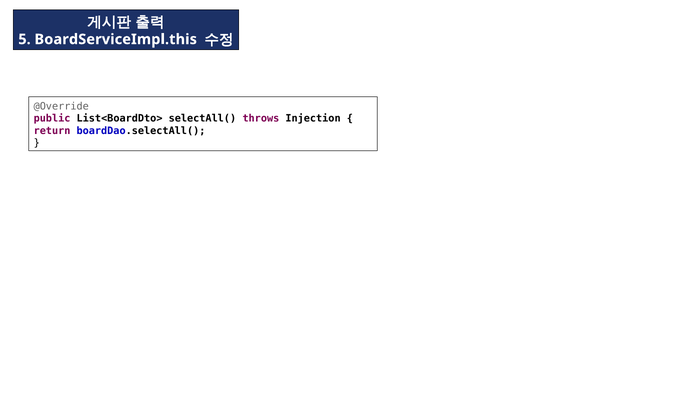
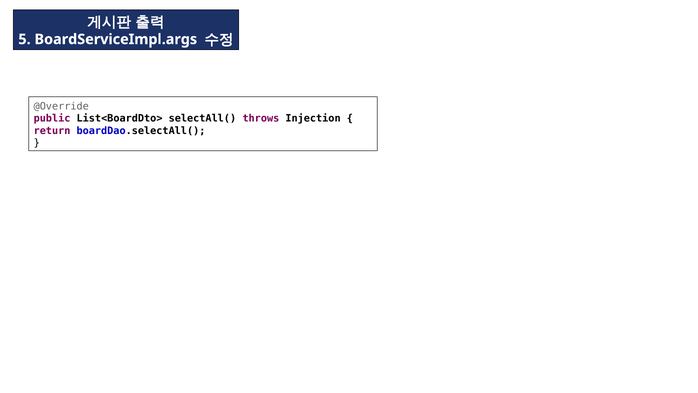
BoardServiceImpl.this: BoardServiceImpl.this -> BoardServiceImpl.args
